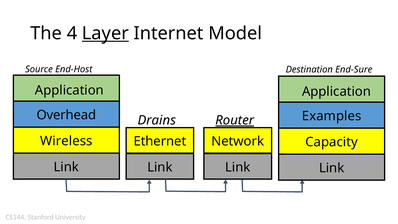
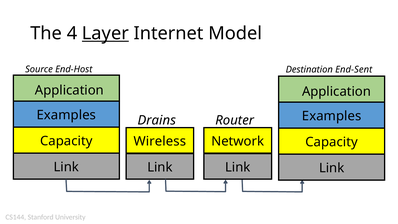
End-Sure: End-Sure -> End-Sent
Overhead at (66, 115): Overhead -> Examples
Router underline: present -> none
Wireless at (66, 141): Wireless -> Capacity
Ethernet: Ethernet -> Wireless
